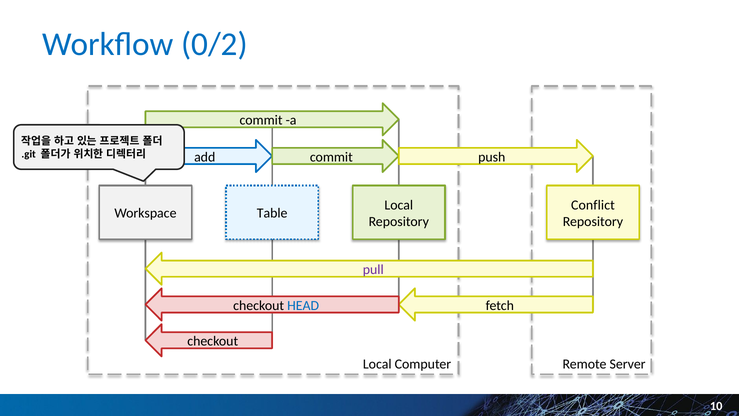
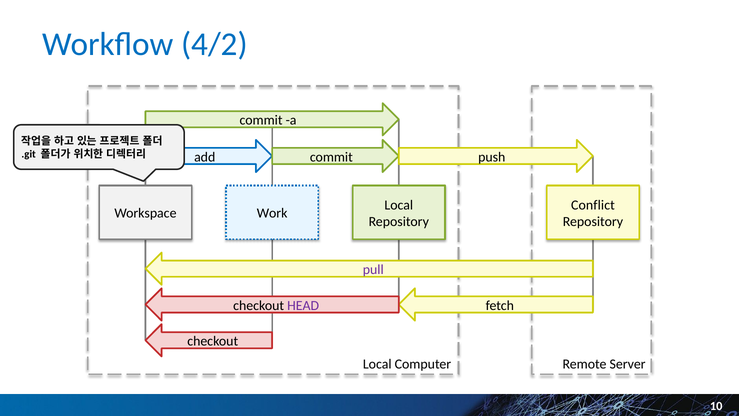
0/2: 0/2 -> 4/2
Table: Table -> Work
HEAD colour: blue -> purple
